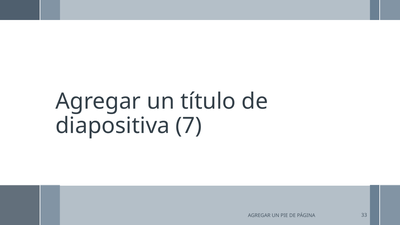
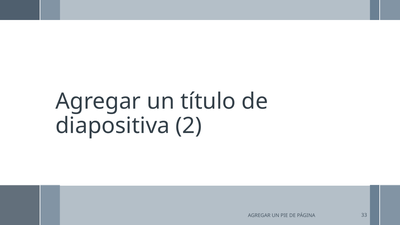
7: 7 -> 2
